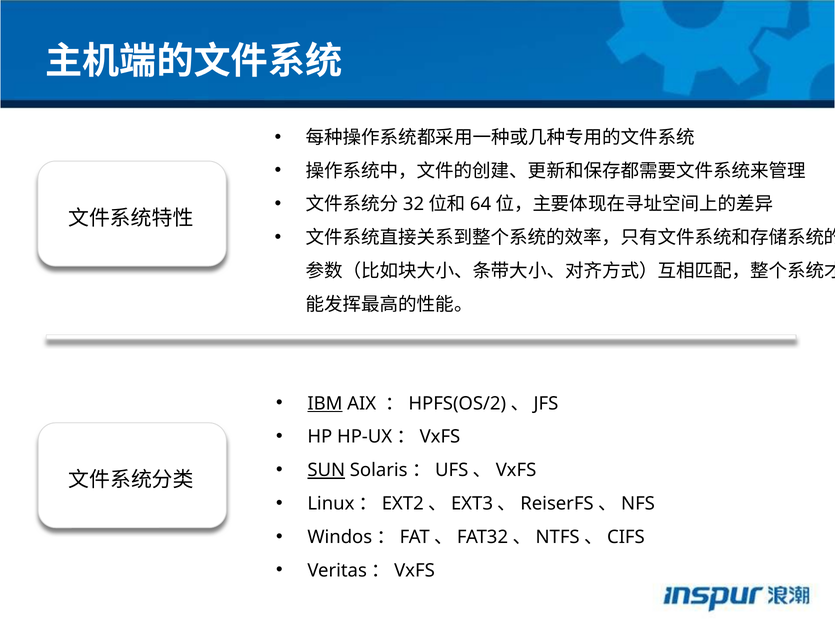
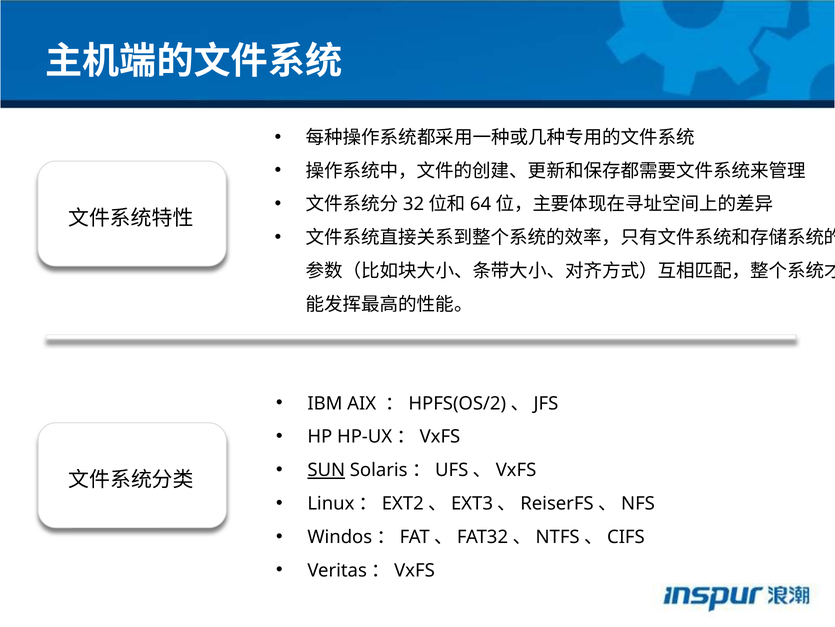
IBM underline: present -> none
